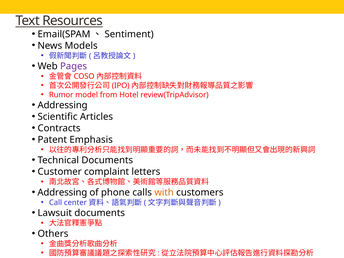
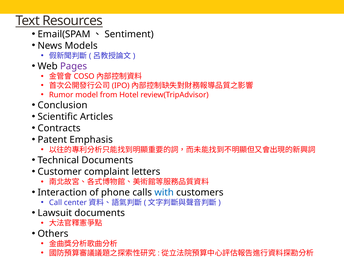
Addressing at (63, 105): Addressing -> Conclusion
Addressing at (62, 192): Addressing -> Interaction
with colour: orange -> blue
